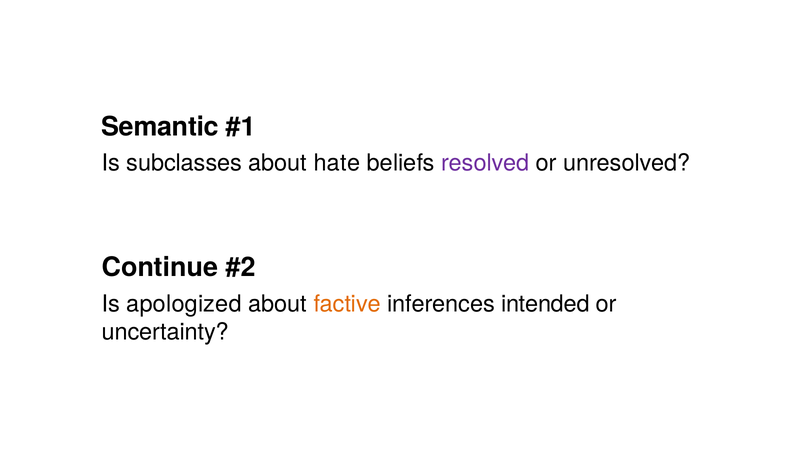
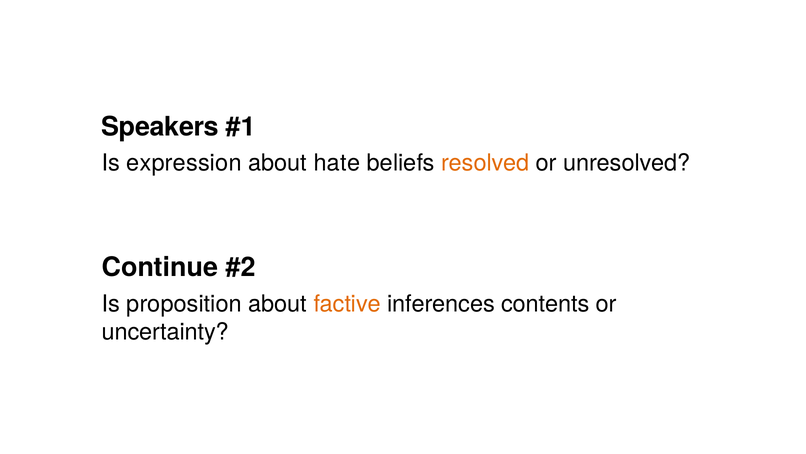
Semantic: Semantic -> Speakers
subclasses: subclasses -> expression
resolved colour: purple -> orange
apologized: apologized -> proposition
intended: intended -> contents
